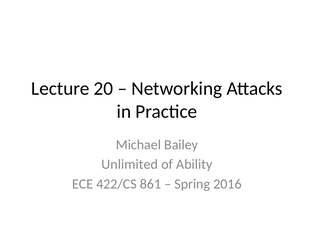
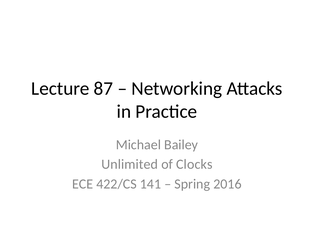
20: 20 -> 87
Ability: Ability -> Clocks
861: 861 -> 141
